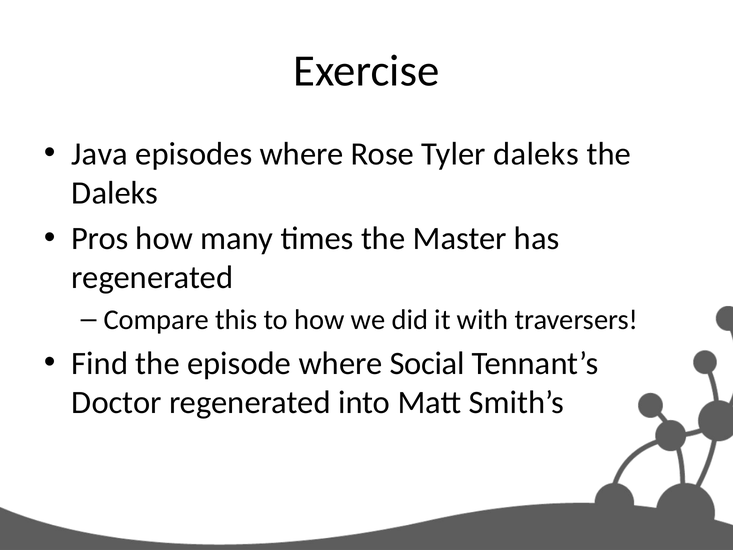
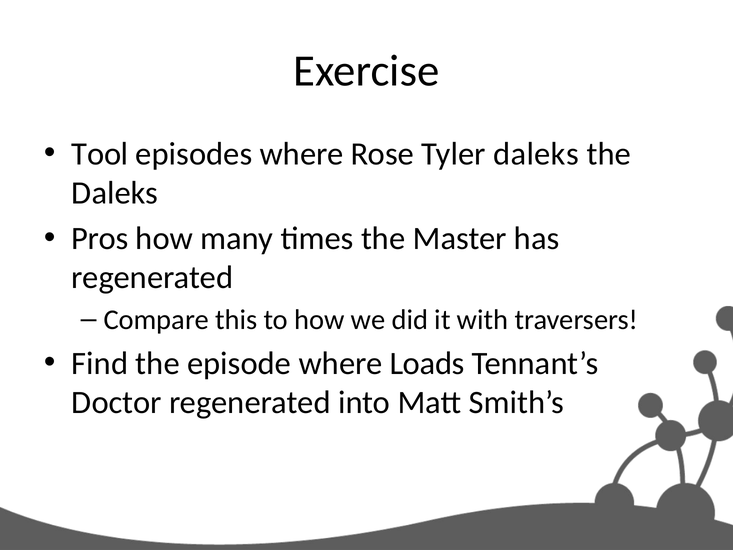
Java: Java -> Tool
Social: Social -> Loads
